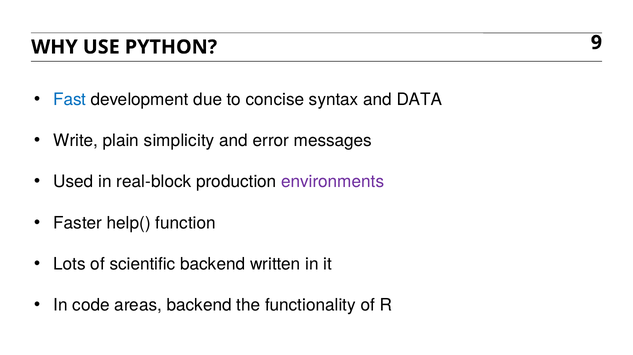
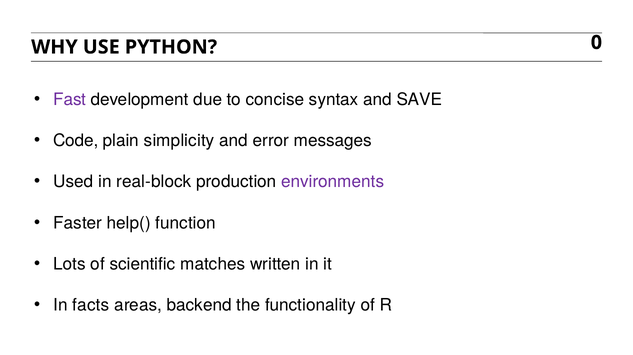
9: 9 -> 0
Fast colour: blue -> purple
DATA: DATA -> SAVE
Write: Write -> Code
scientific backend: backend -> matches
code: code -> facts
